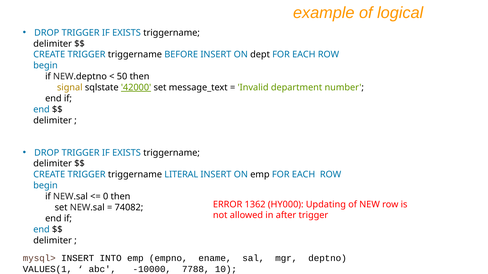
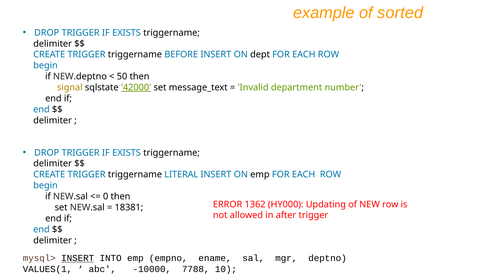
logical: logical -> sorted
74082: 74082 -> 18381
INSERT at (78, 259) underline: none -> present
